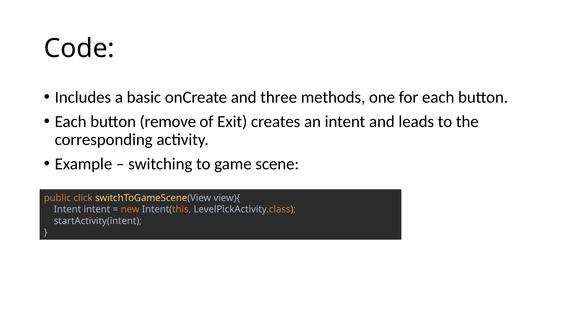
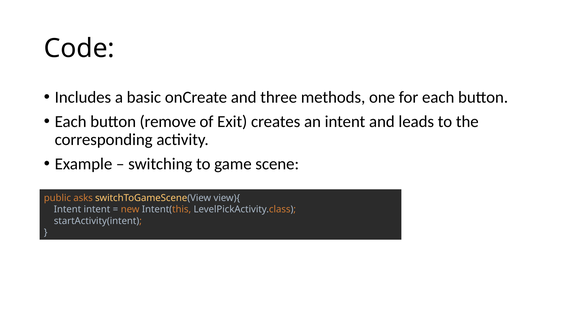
click: click -> asks
